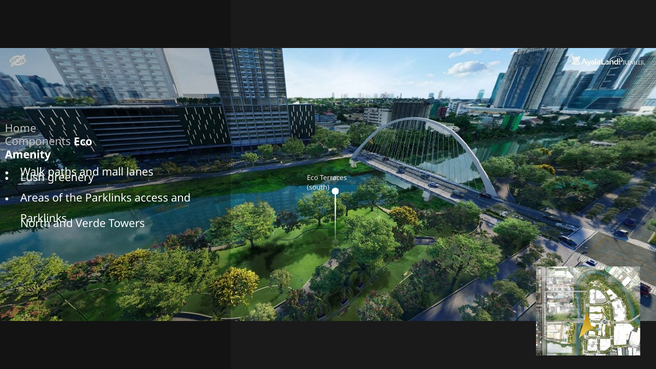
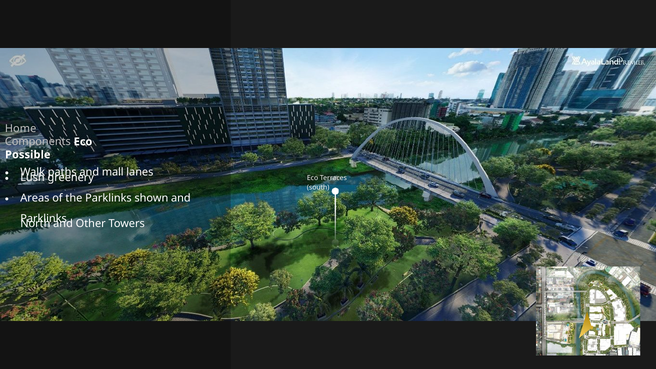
Amenity: Amenity -> Possible
access: access -> shown
Verde: Verde -> Other
